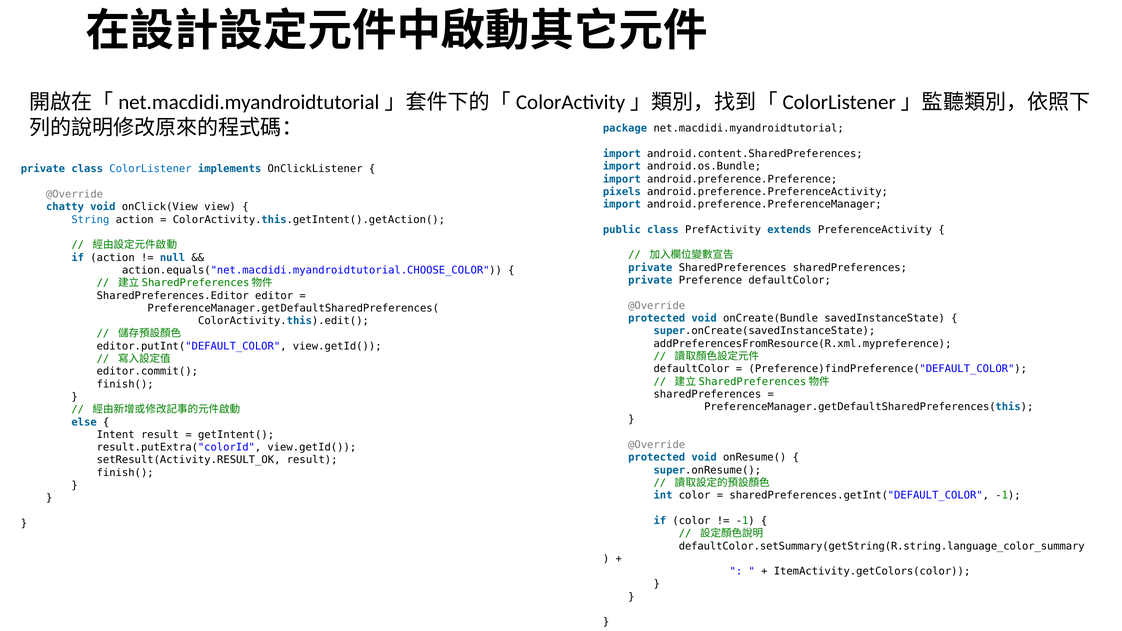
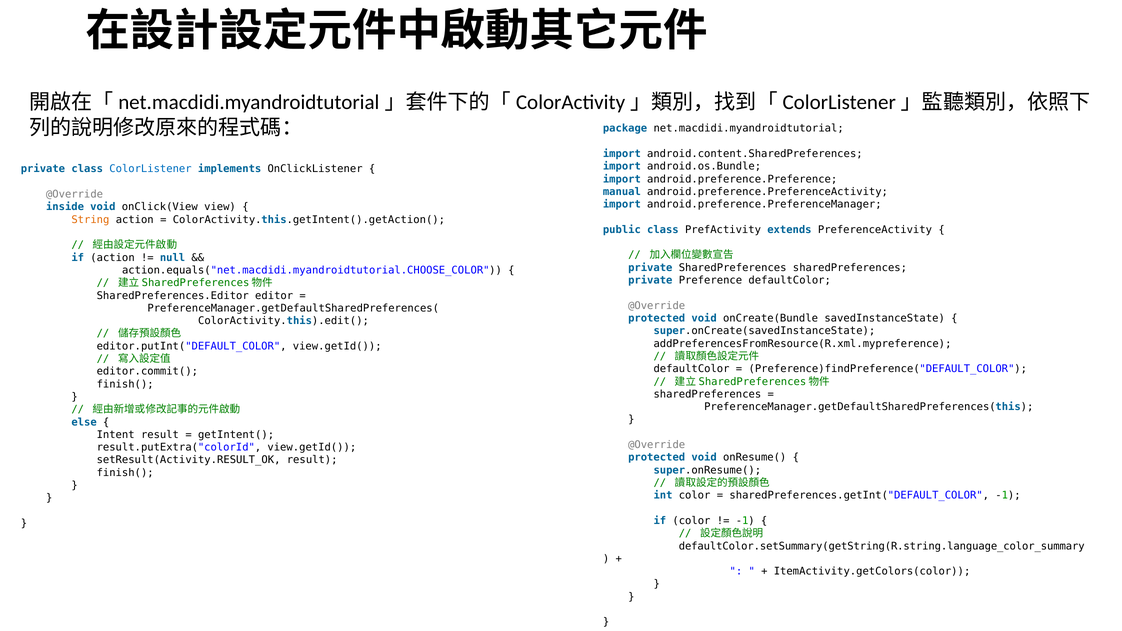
pixels: pixels -> manual
chatty: chatty -> inside
String colour: blue -> orange
